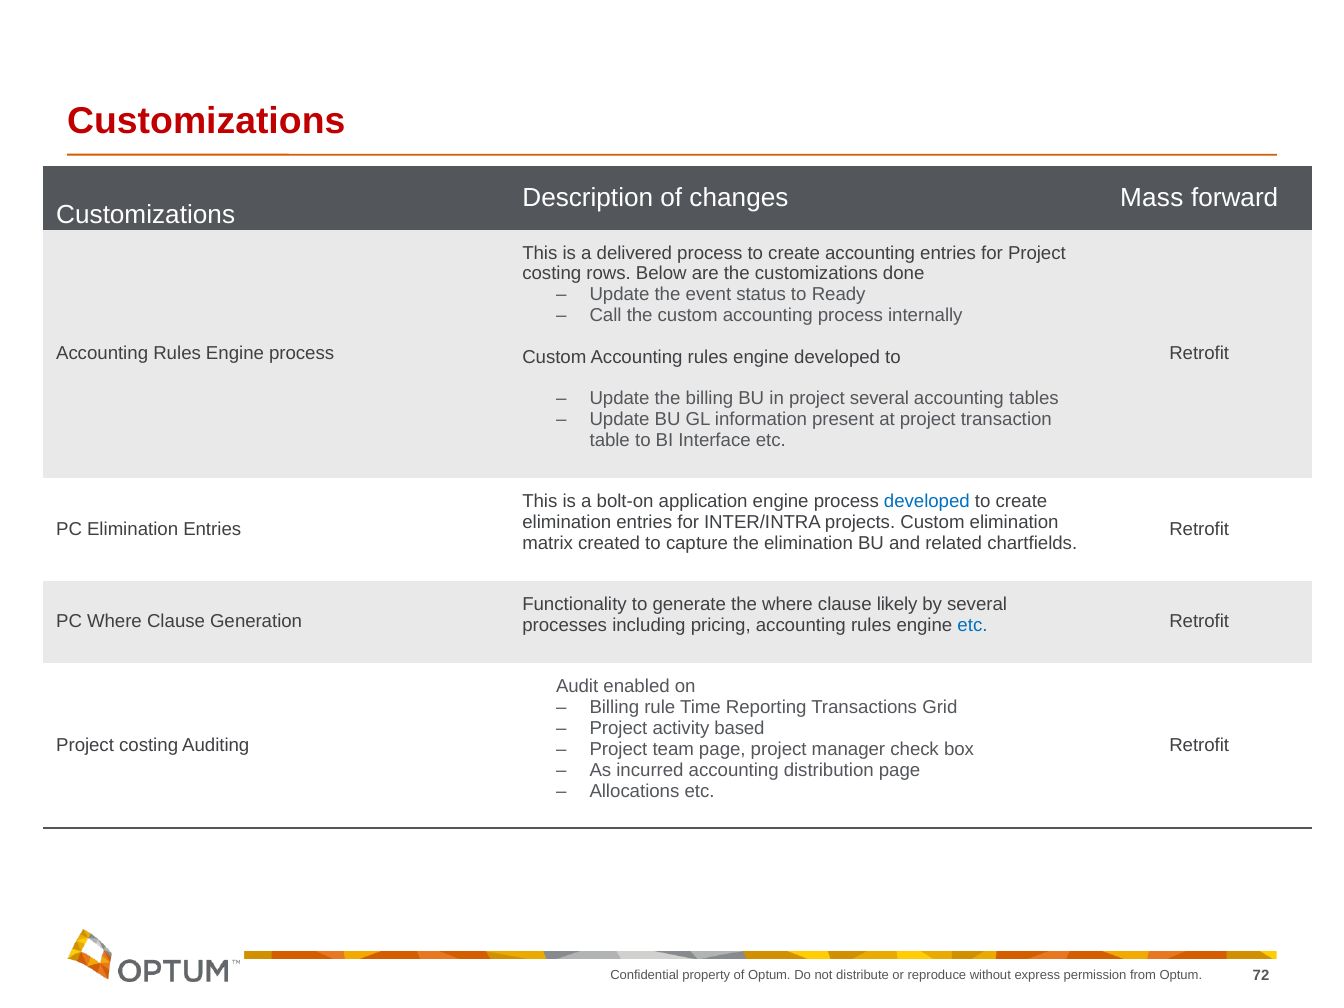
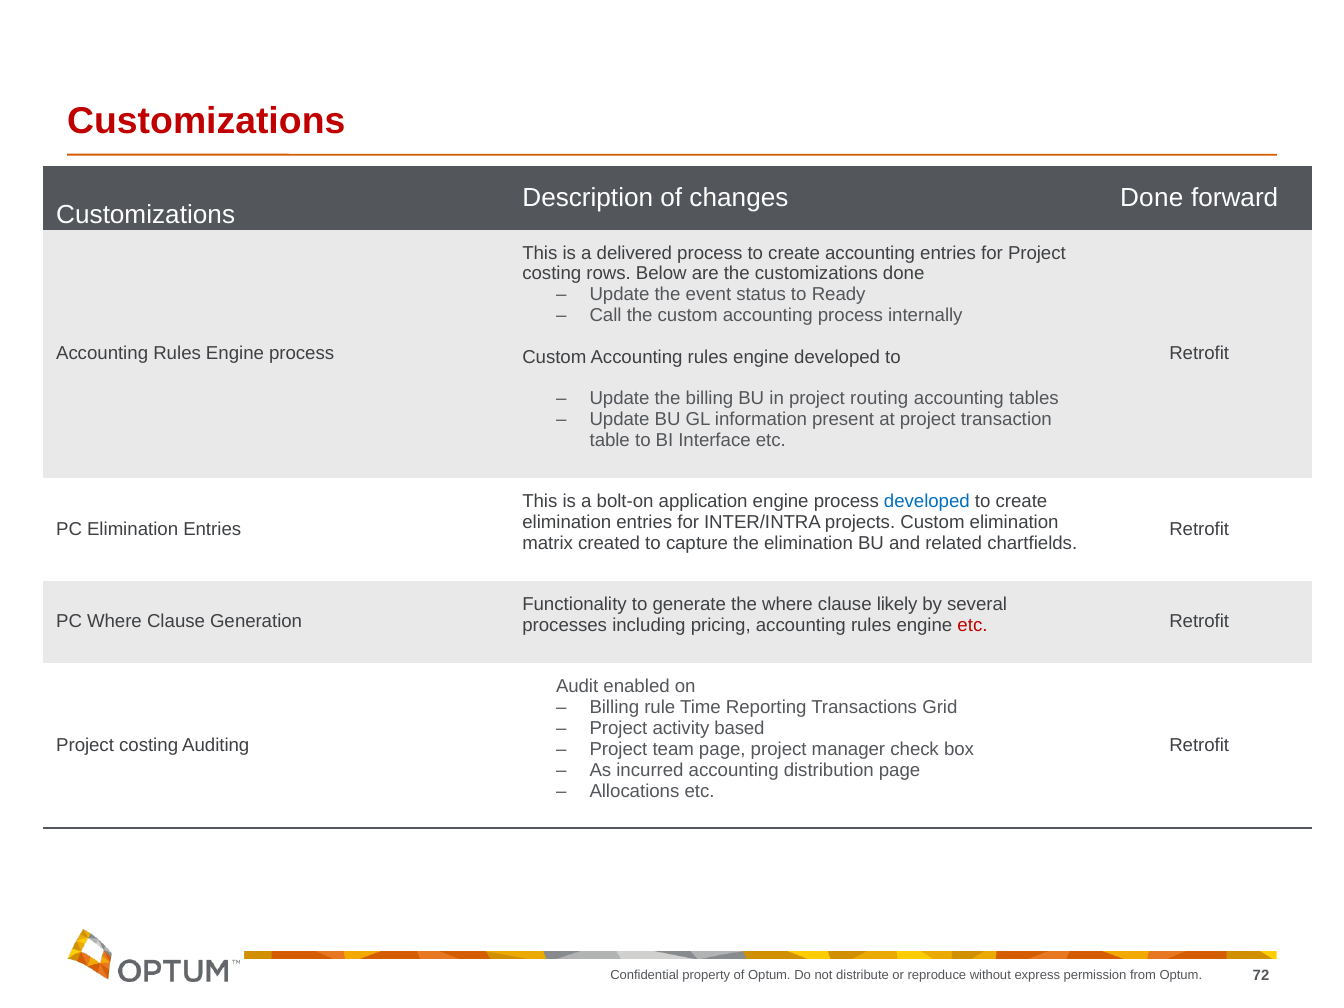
changes Mass: Mass -> Done
project several: several -> routing
etc at (972, 625) colour: blue -> red
